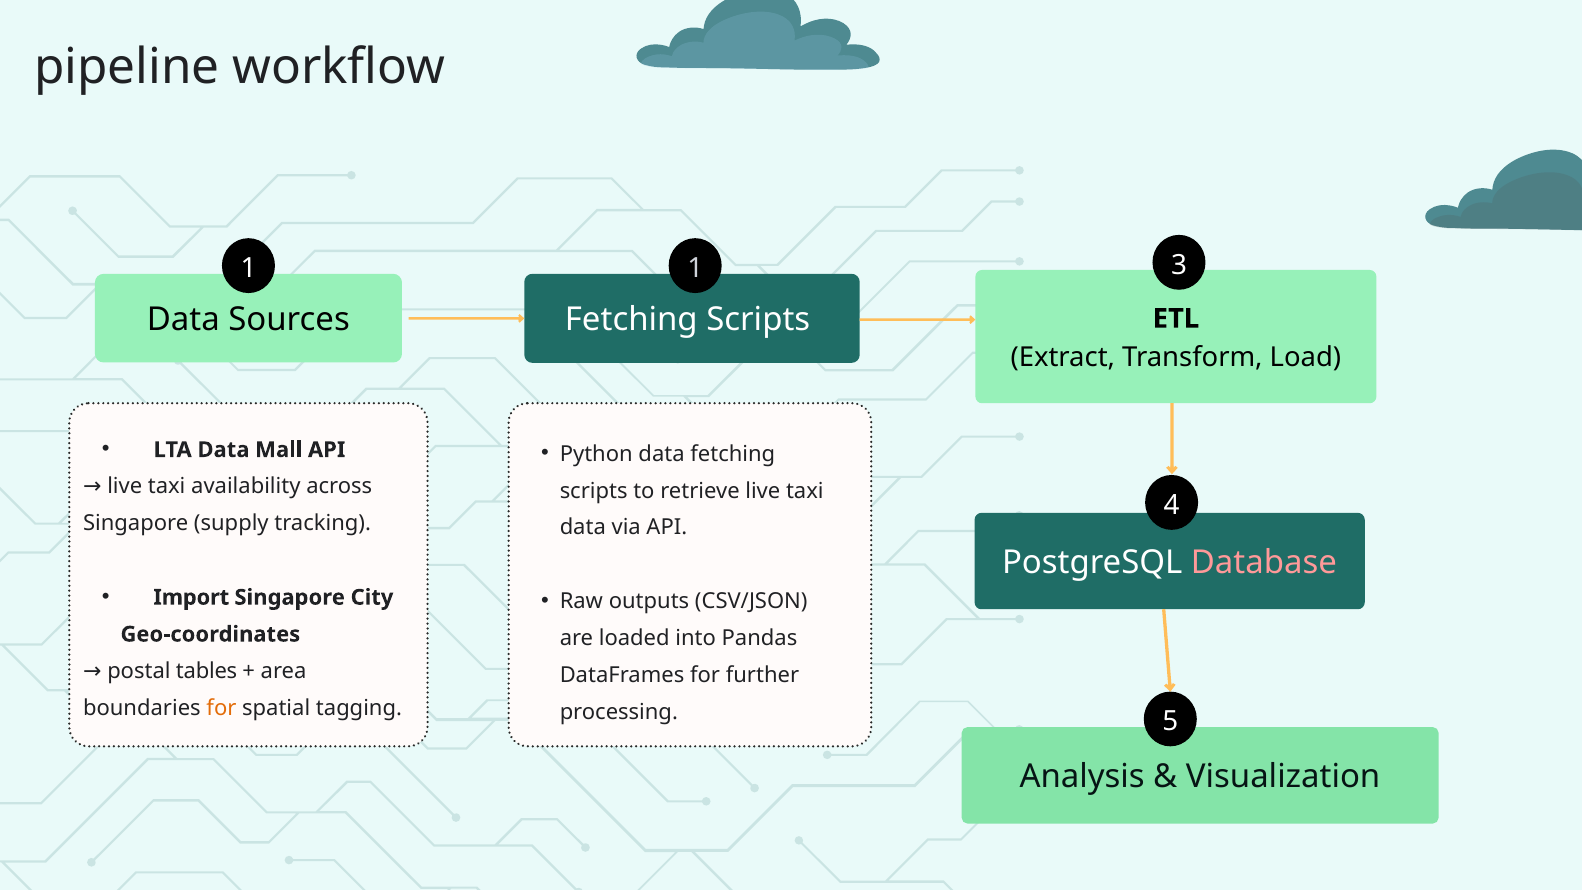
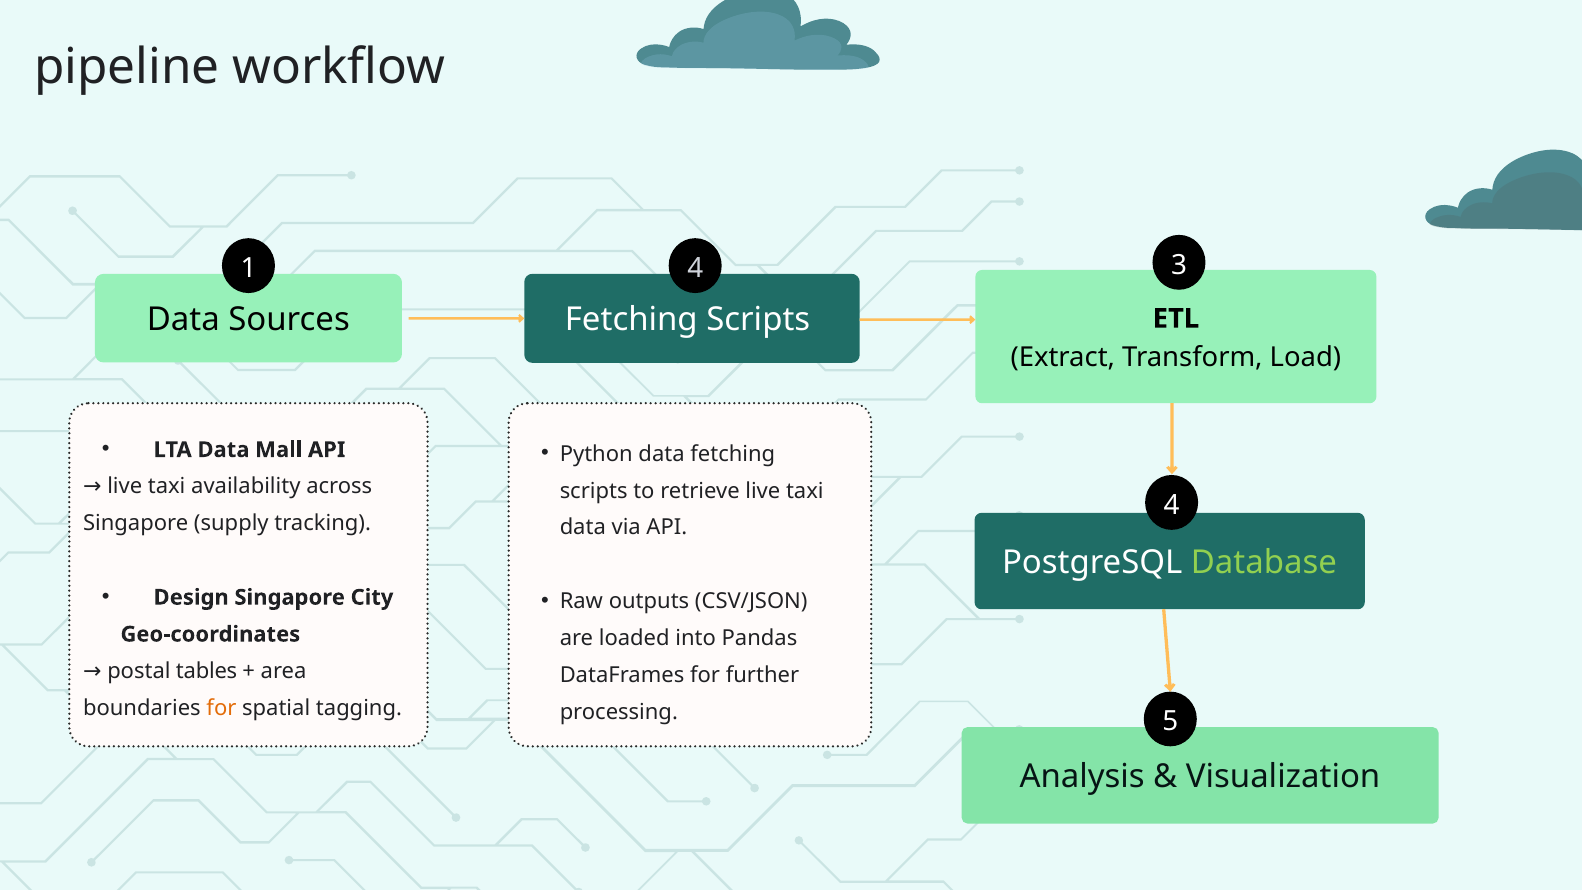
1 1: 1 -> 4
Database colour: pink -> light green
Import: Import -> Design
